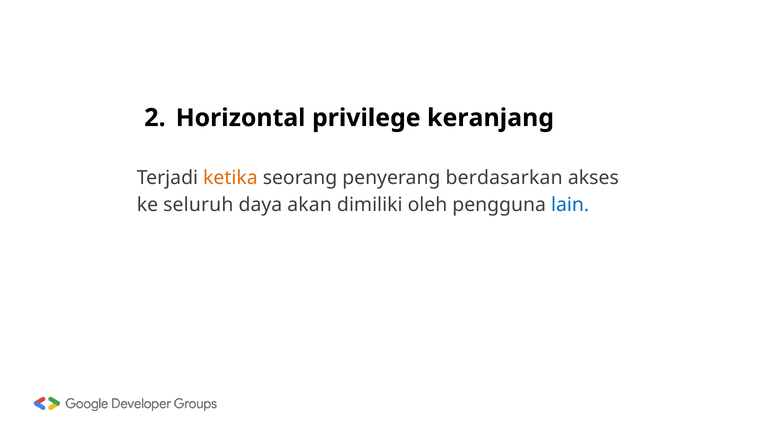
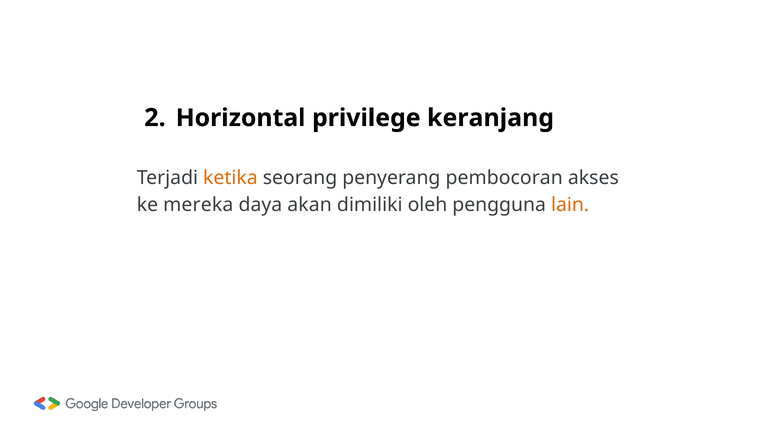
berdasarkan: berdasarkan -> pembocoran
seluruh: seluruh -> mereka
lain colour: blue -> orange
